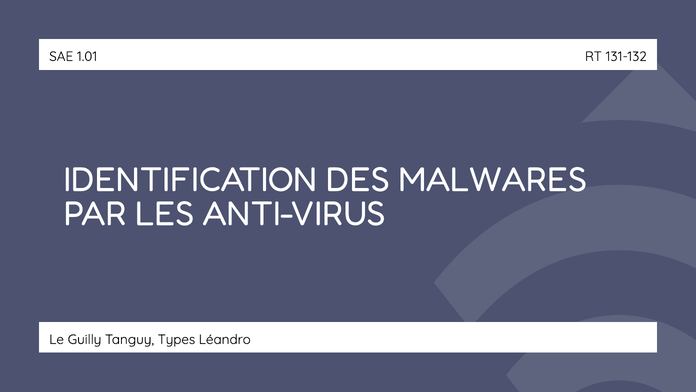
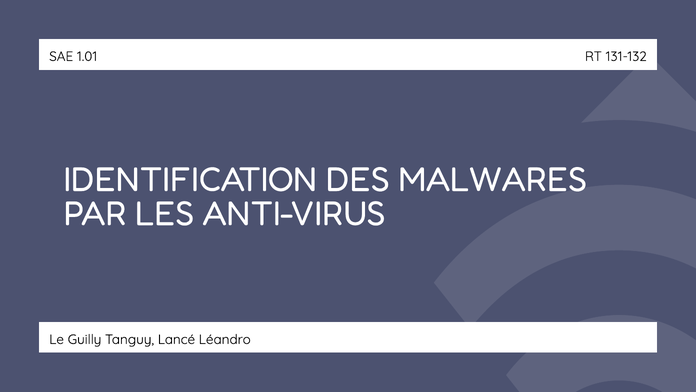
Types: Types -> Lancé
